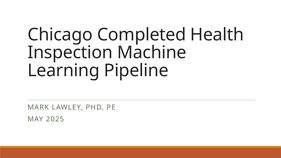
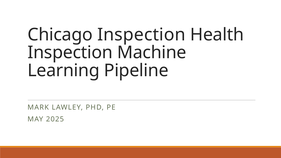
Chicago Completed: Completed -> Inspection
